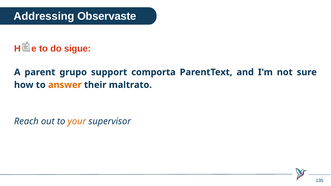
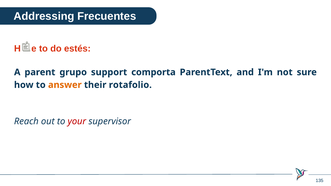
Observaste: Observaste -> Frecuentes
sigue: sigue -> estés
maltrato: maltrato -> rotafolio
your colour: orange -> red
